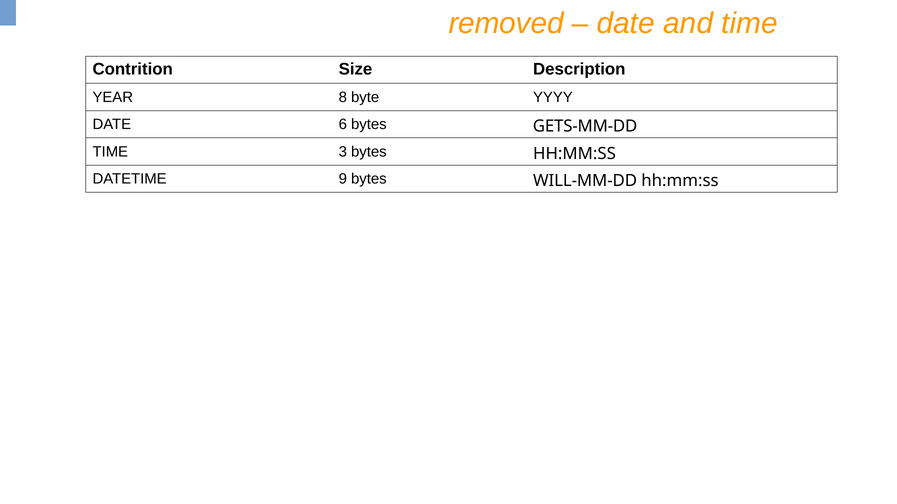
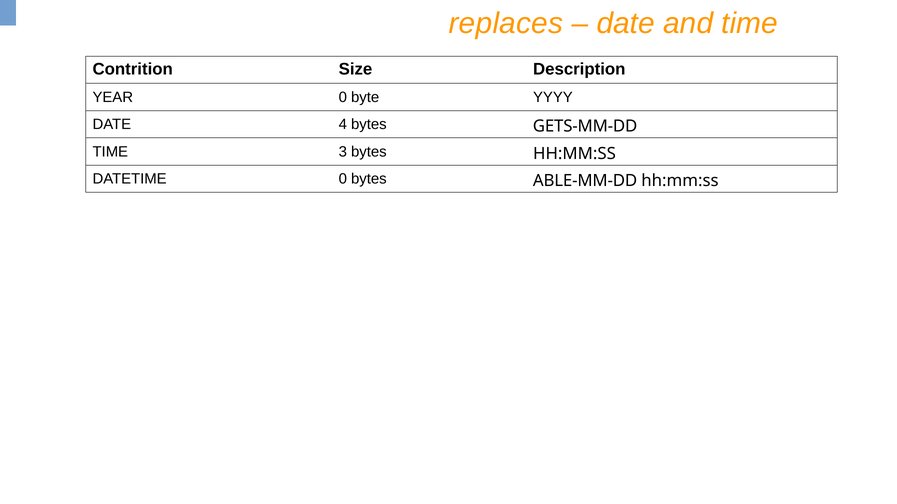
removed: removed -> replaces
YEAR 8: 8 -> 0
6: 6 -> 4
DATETIME 9: 9 -> 0
WILL-MM-DD: WILL-MM-DD -> ABLE-MM-DD
